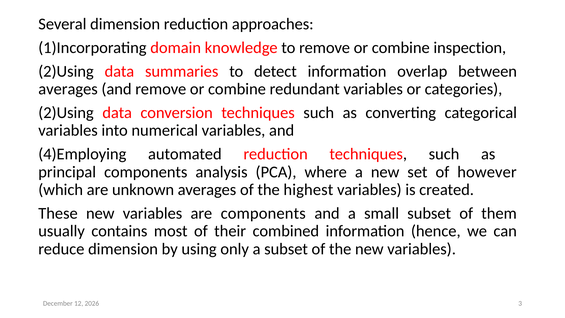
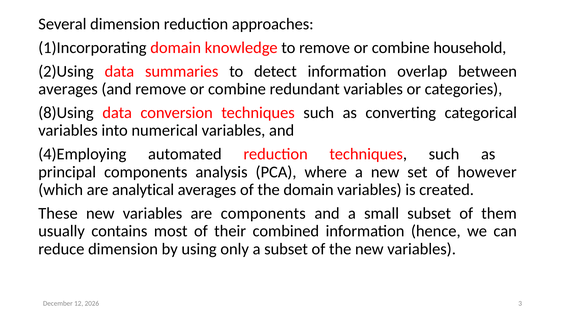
inspection: inspection -> household
2)Using at (66, 113): 2)Using -> 8)Using
unknown: unknown -> analytical
the highest: highest -> domain
